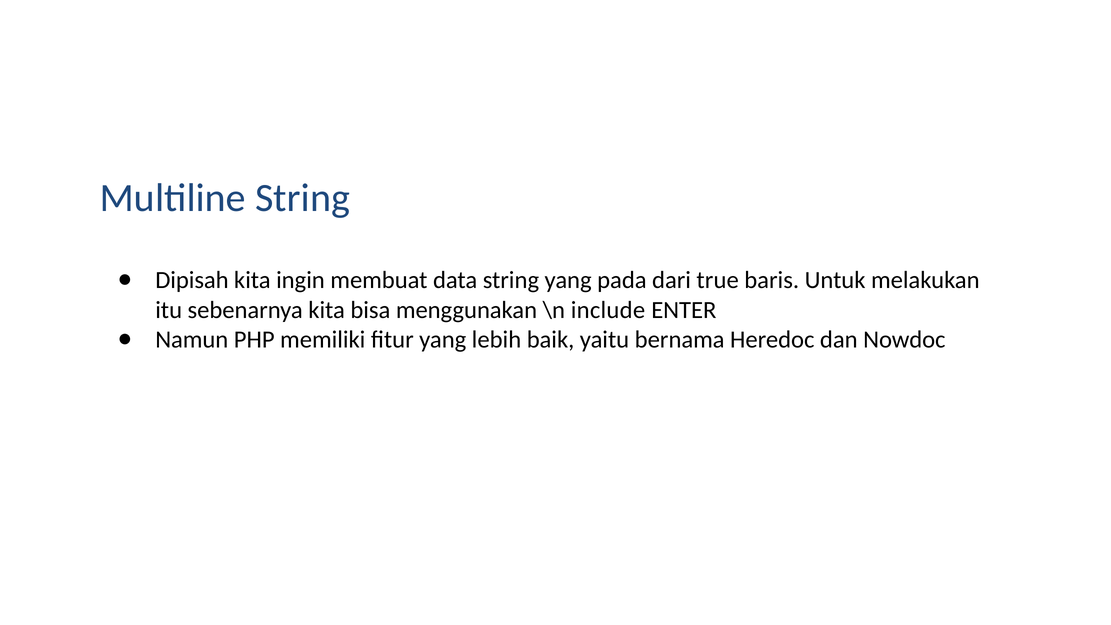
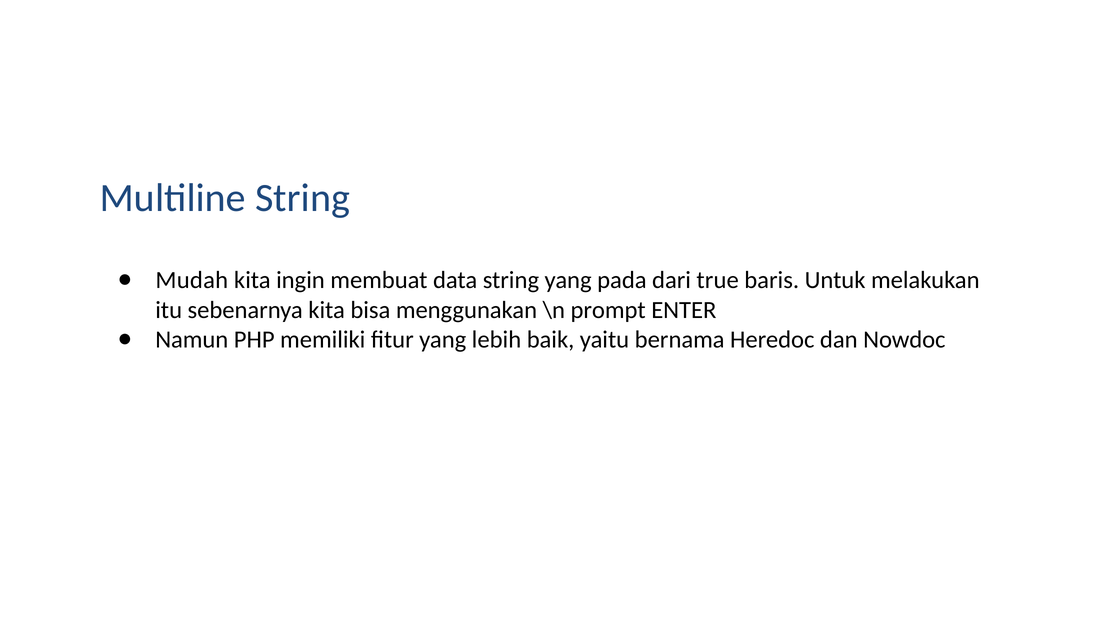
Dipisah: Dipisah -> Mudah
include: include -> prompt
